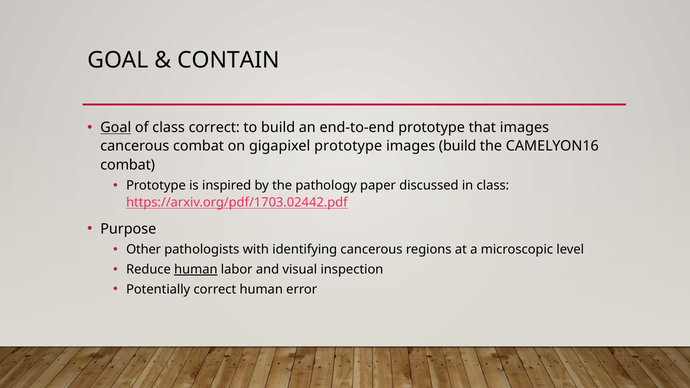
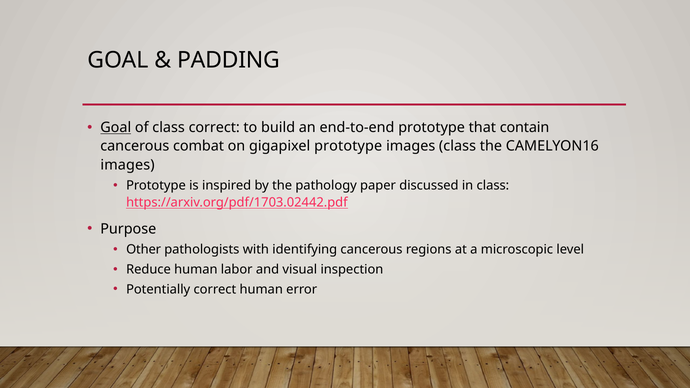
CONTAIN: CONTAIN -> PADDING
that images: images -> contain
images build: build -> class
combat at (128, 165): combat -> images
human at (196, 270) underline: present -> none
